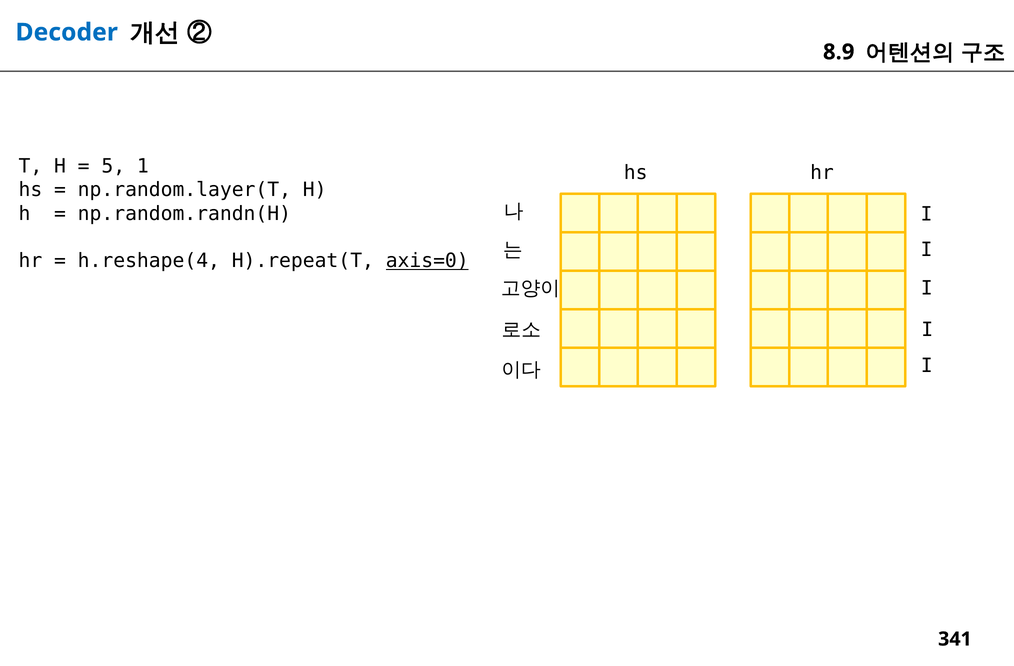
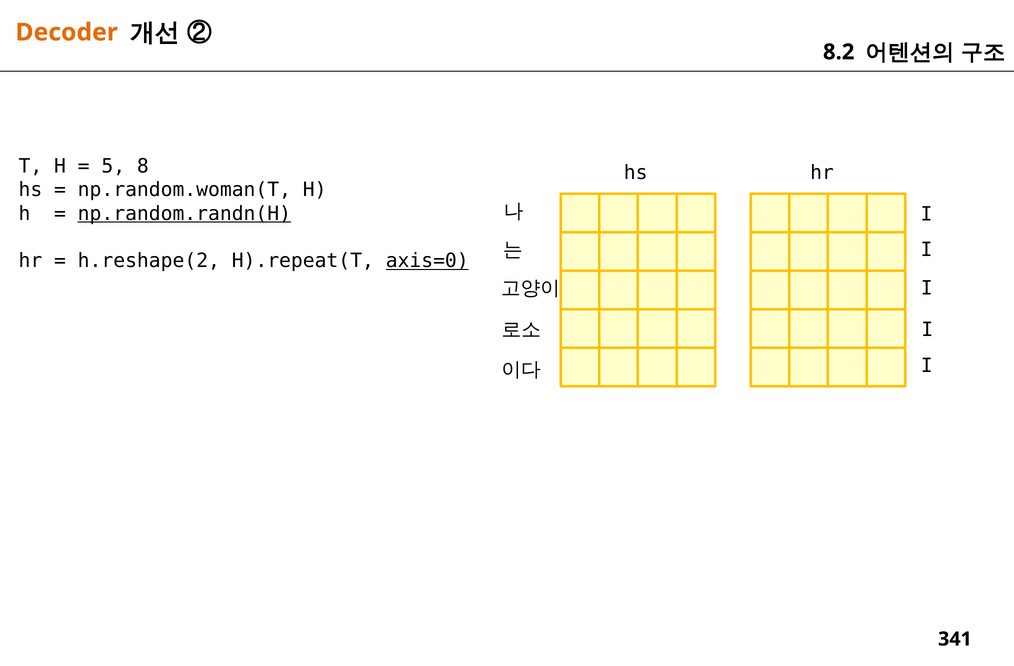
Decoder colour: blue -> orange
8.9: 8.9 -> 8.2
1: 1 -> 8
np.random.layer(T: np.random.layer(T -> np.random.woman(T
np.random.randn(H underline: none -> present
h.reshape(4: h.reshape(4 -> h.reshape(2
